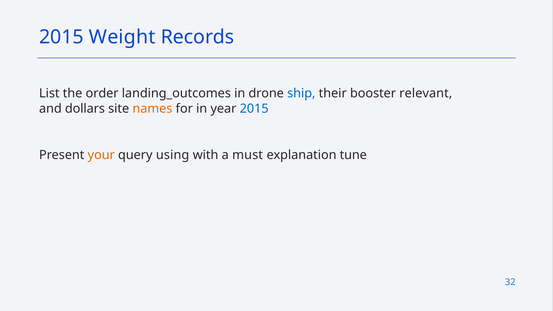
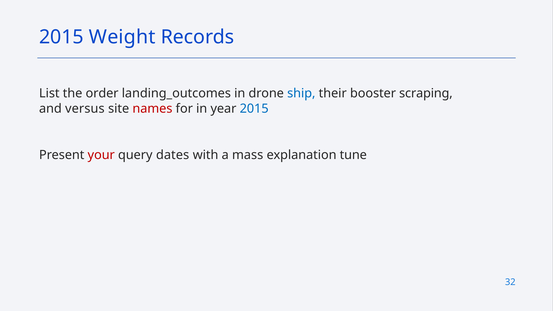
relevant: relevant -> scraping
dollars: dollars -> versus
names colour: orange -> red
your colour: orange -> red
using: using -> dates
must: must -> mass
